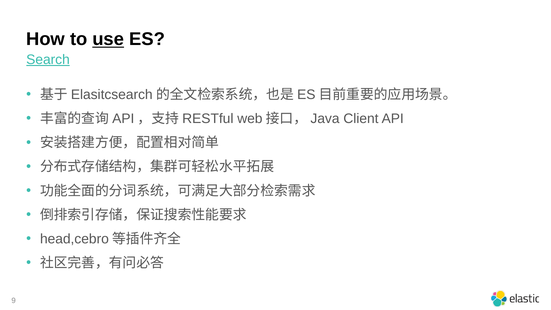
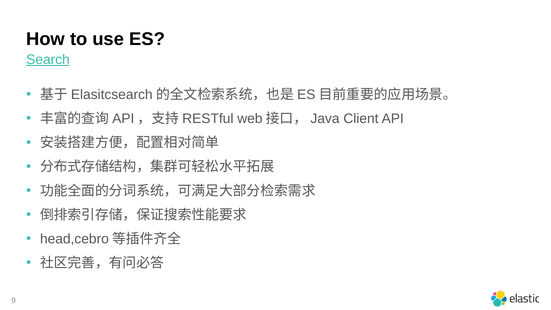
use underline: present -> none
